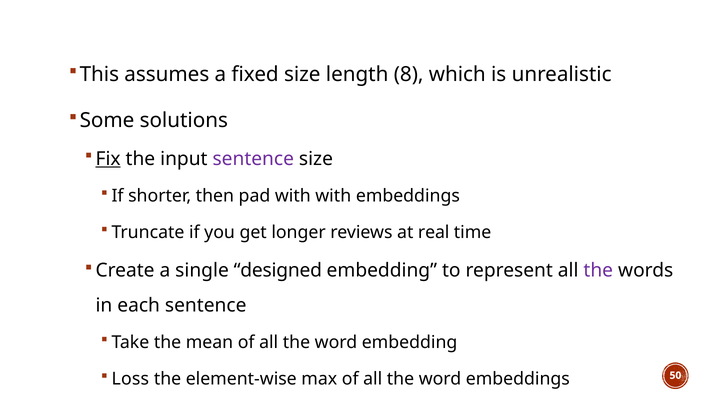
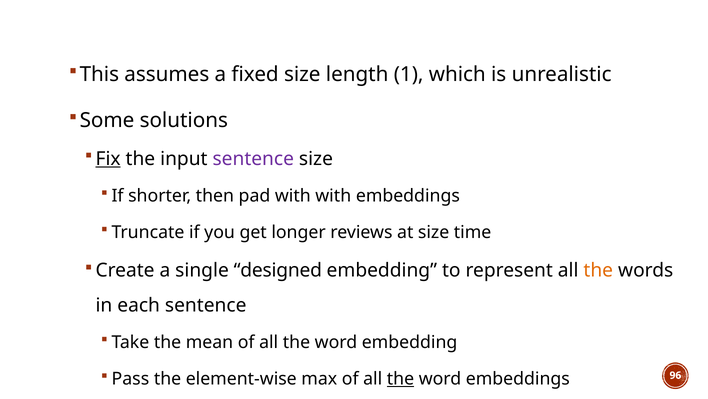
8: 8 -> 1
at real: real -> size
the at (598, 270) colour: purple -> orange
Loss: Loss -> Pass
the at (400, 378) underline: none -> present
50: 50 -> 96
